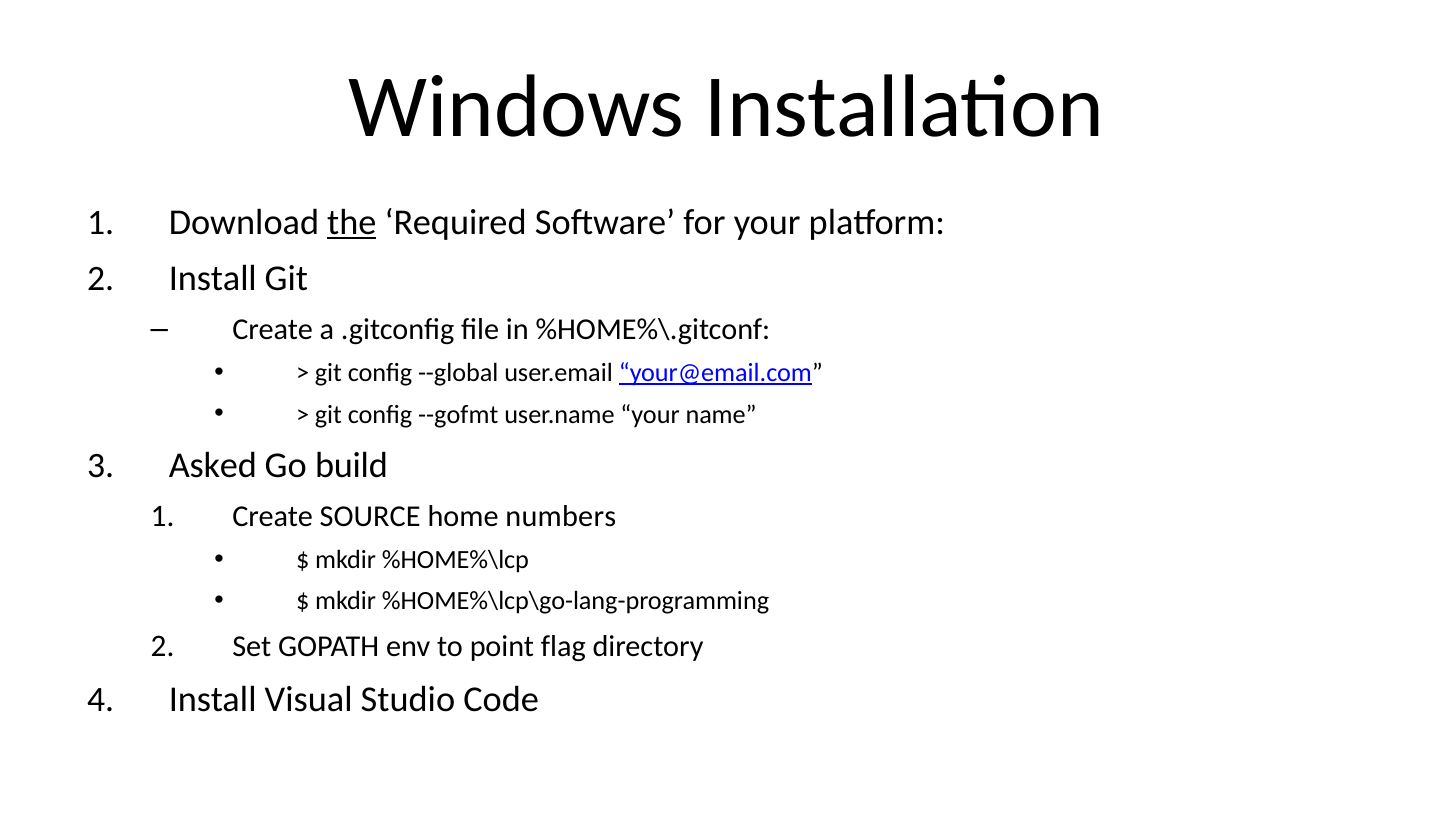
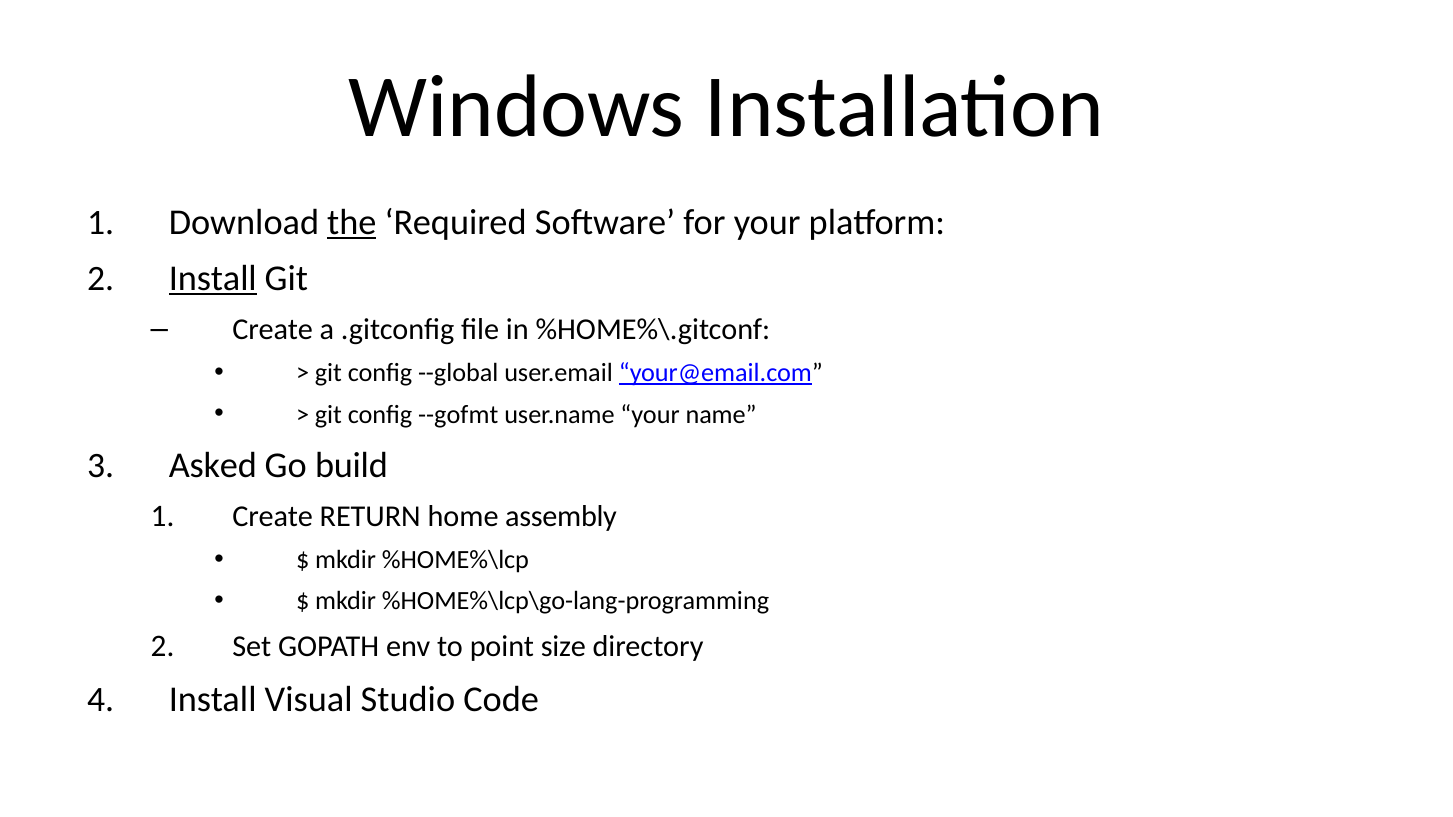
Install at (213, 279) underline: none -> present
SOURCE: SOURCE -> RETURN
numbers: numbers -> assembly
flag: flag -> size
